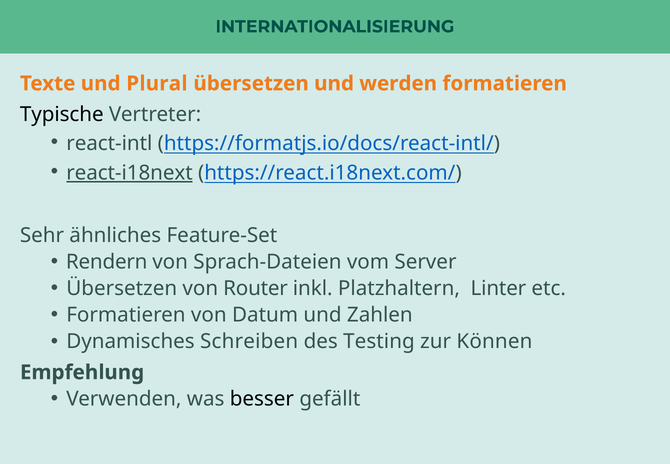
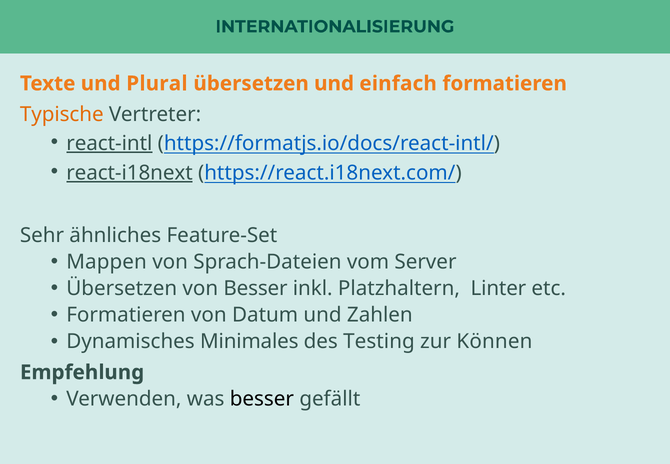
werden: werden -> einfach
Typische colour: black -> orange
react-intl underline: none -> present
Rendern: Rendern -> Mappen
von Router: Router -> Besser
Schreiben: Schreiben -> Minimales
